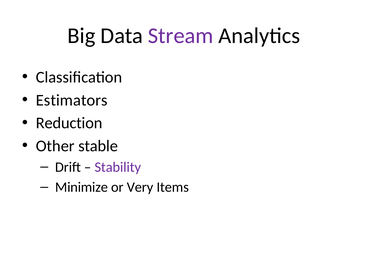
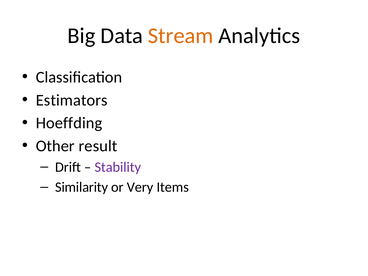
Stream colour: purple -> orange
Reduction: Reduction -> Hoeffding
stable: stable -> result
Minimize: Minimize -> Similarity
